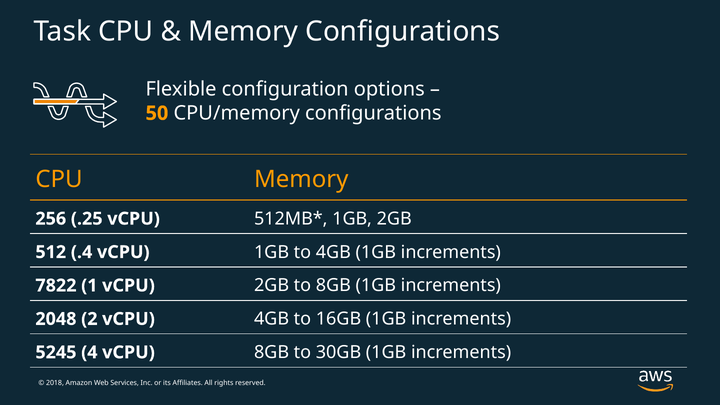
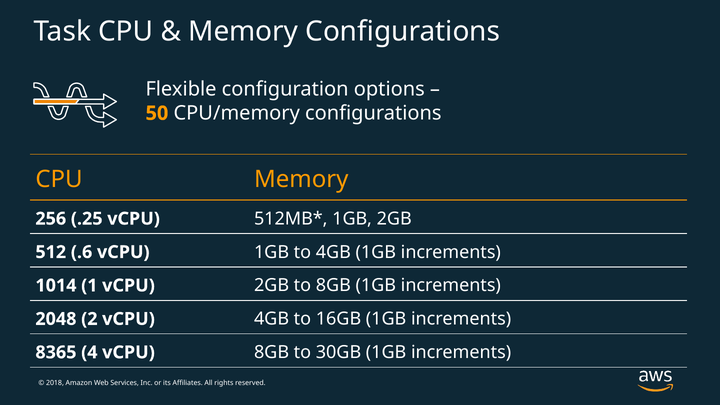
.4: .4 -> .6
7822: 7822 -> 1014
5245: 5245 -> 8365
